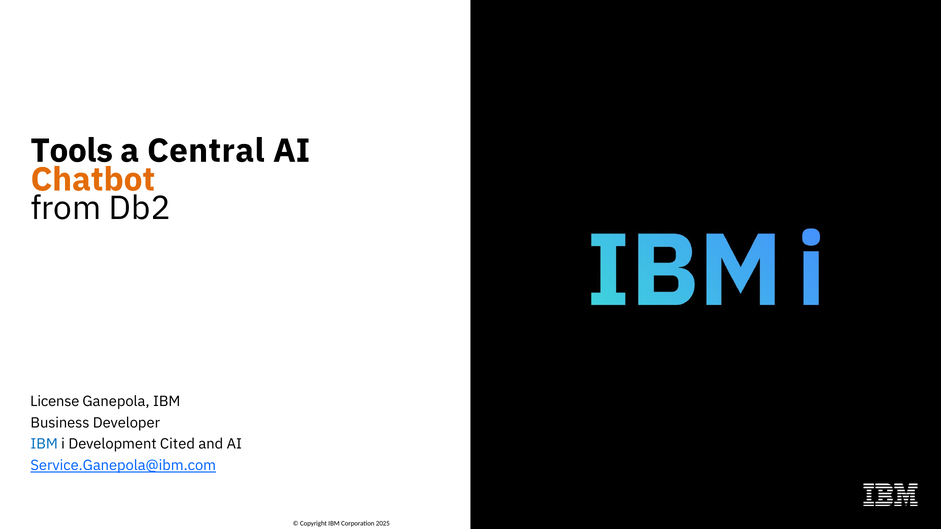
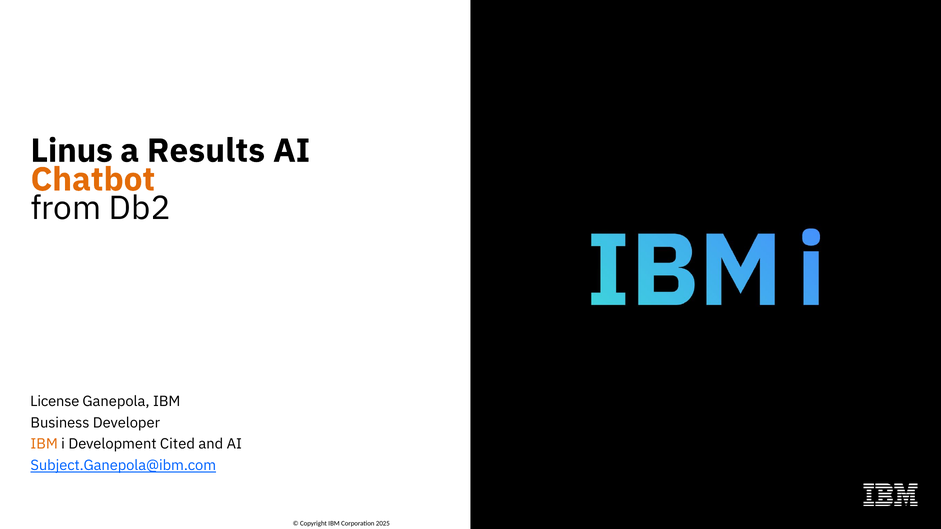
Tools: Tools -> Linus
Central: Central -> Results
IBM at (44, 444) colour: blue -> orange
Service.Ganepola@ibm.com: Service.Ganepola@ibm.com -> Subject.Ganepola@ibm.com
